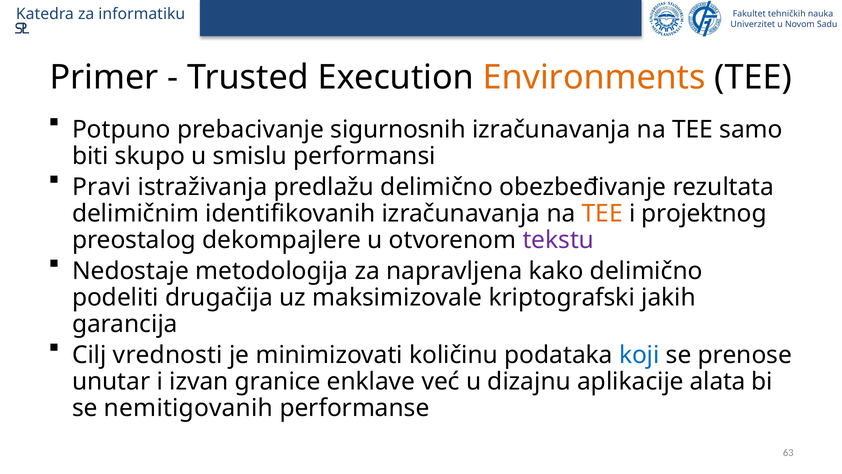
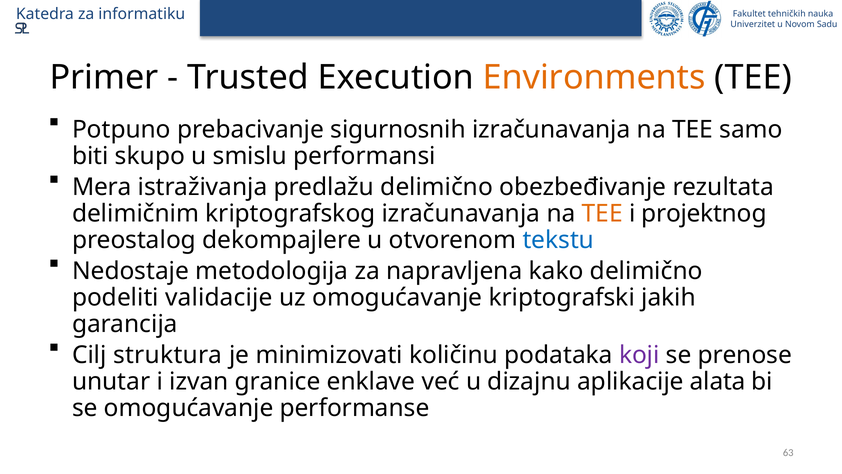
Pravi: Pravi -> Mera
identifikovanih: identifikovanih -> kriptografskog
tekstu colour: purple -> blue
drugačija: drugačija -> validacije
uz maksimizovale: maksimizovale -> omogućavanje
vrednosti: vrednosti -> struktura
koji colour: blue -> purple
se nemitigovanih: nemitigovanih -> omogućavanje
